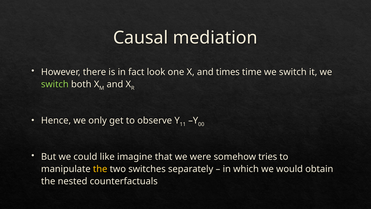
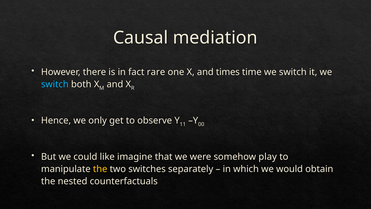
look: look -> rare
switch at (55, 84) colour: light green -> light blue
tries: tries -> play
